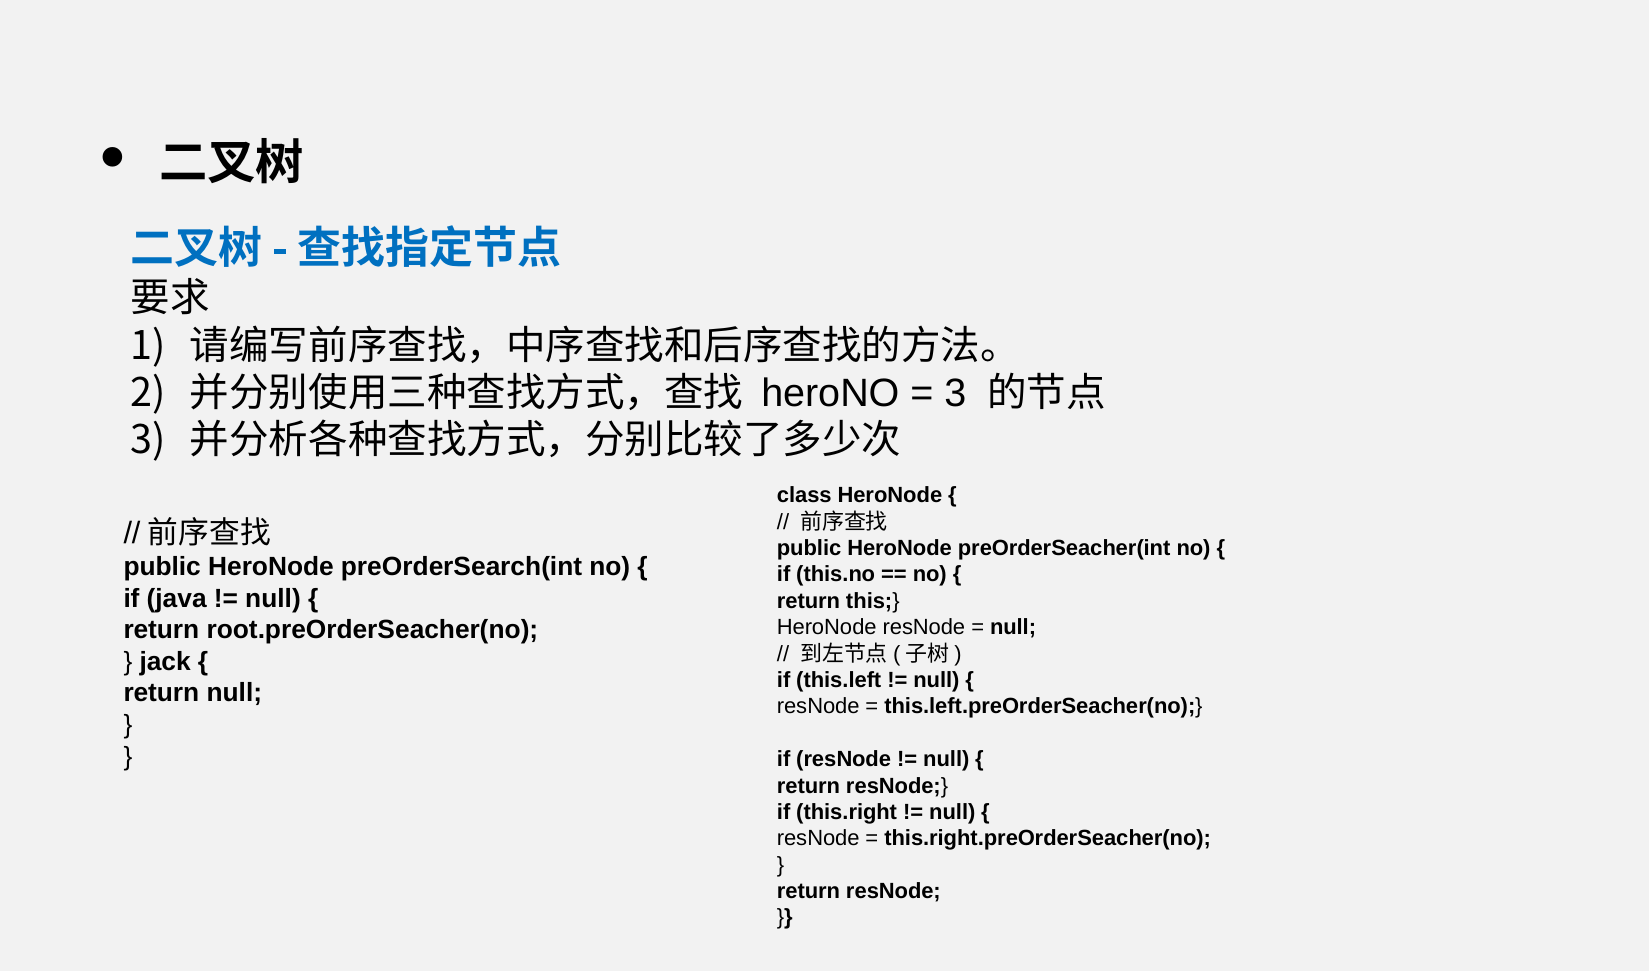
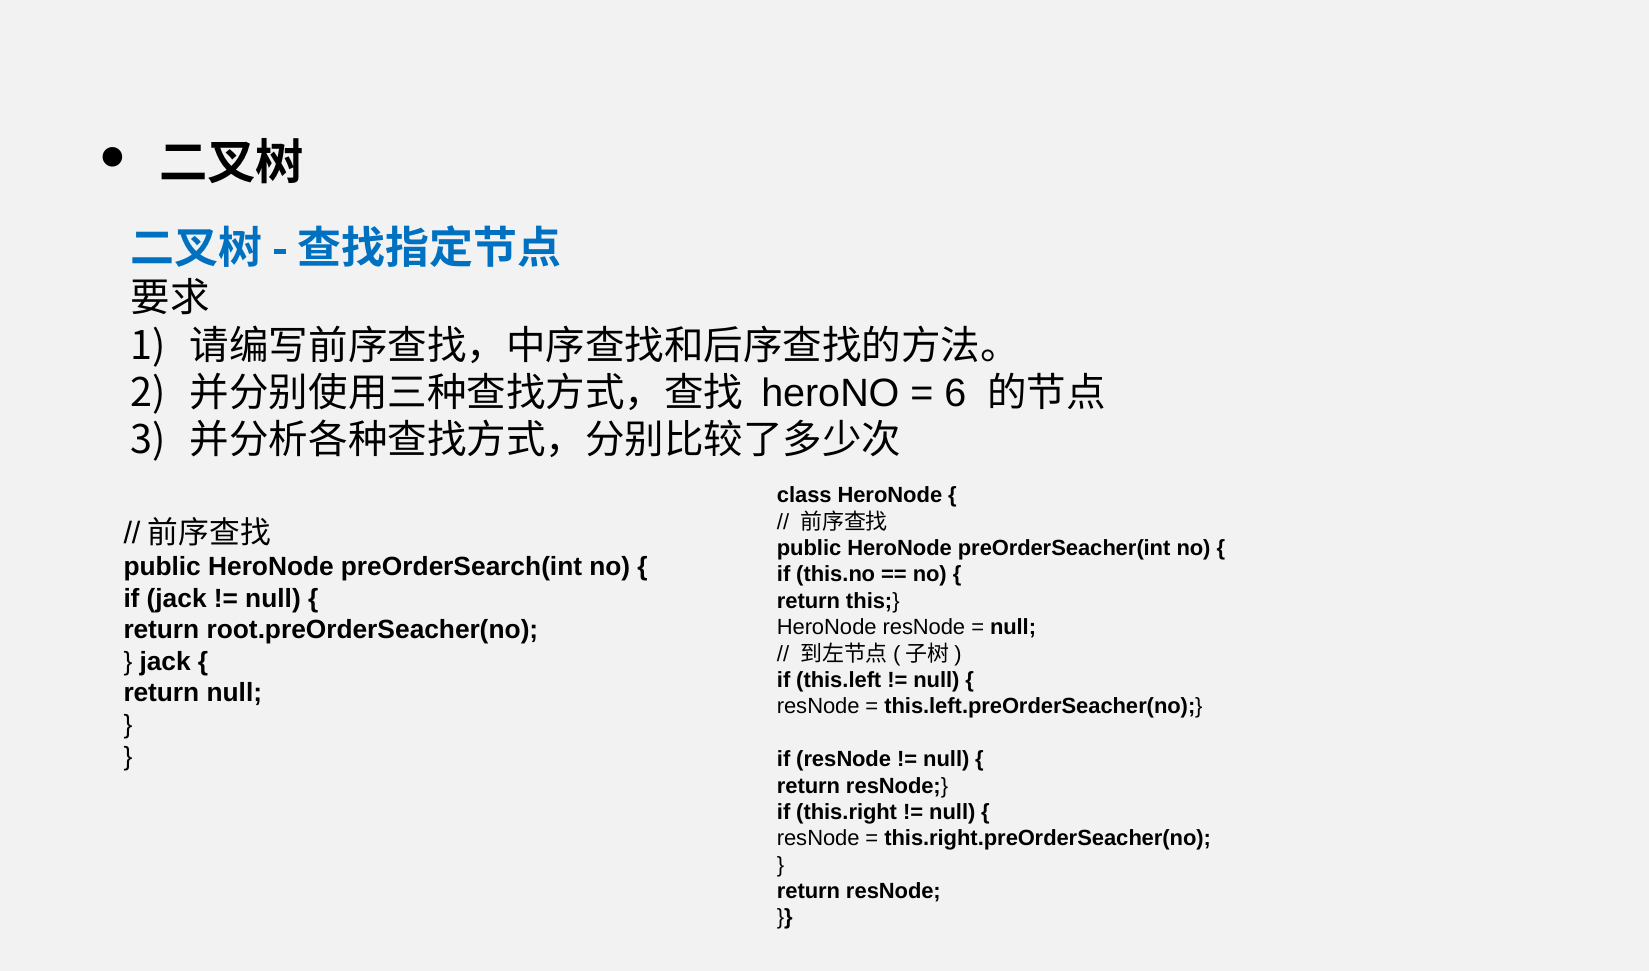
3 at (955, 393): 3 -> 6
if java: java -> jack
